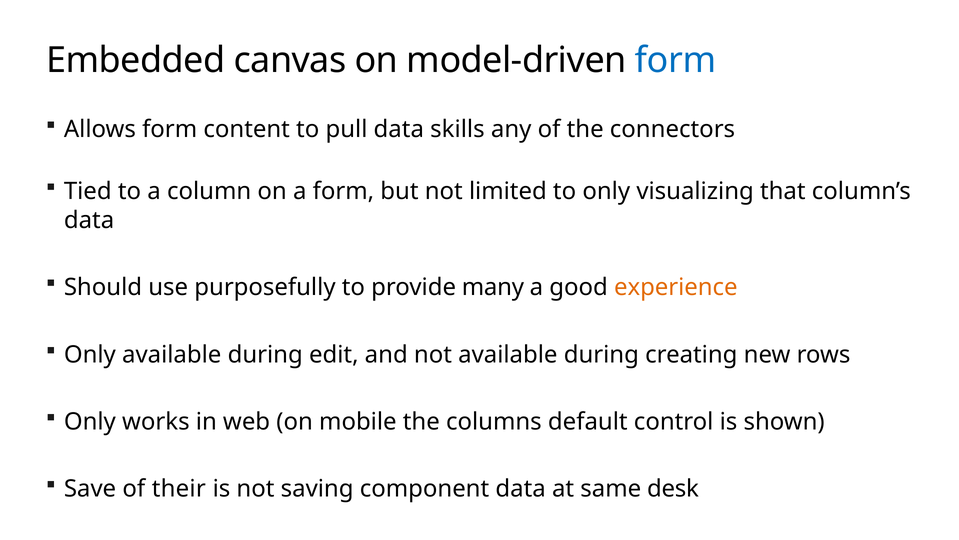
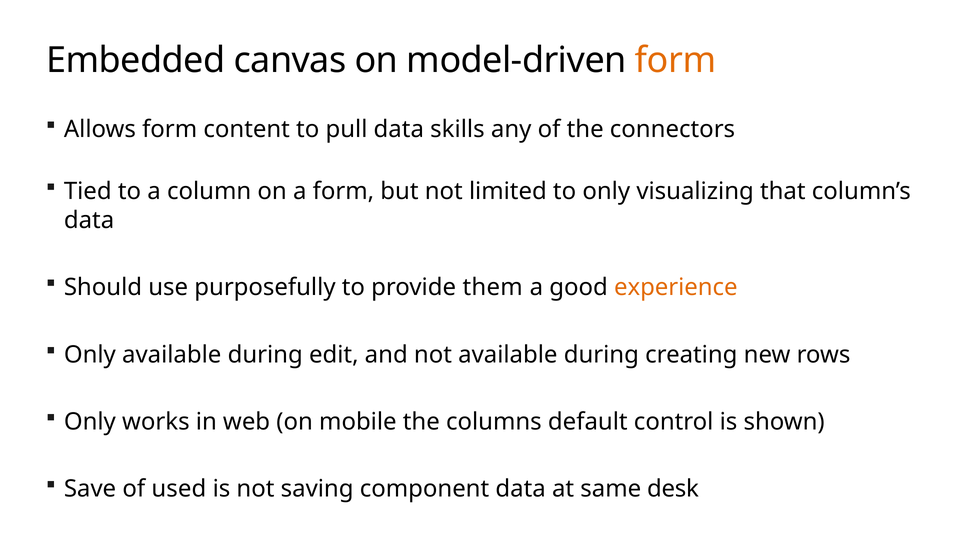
form at (676, 60) colour: blue -> orange
many: many -> them
their: their -> used
